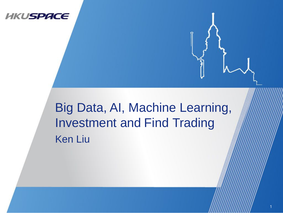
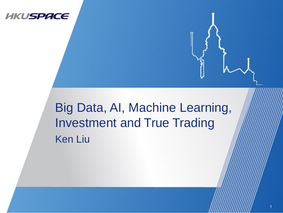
Find: Find -> True
